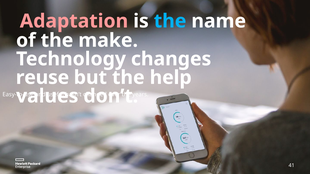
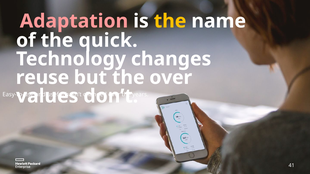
the at (170, 21) colour: light blue -> yellow
make: make -> quick
the help: help -> over
